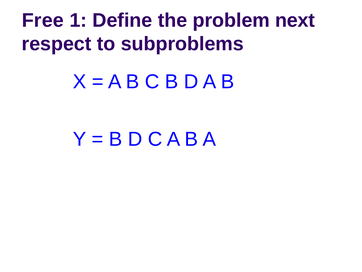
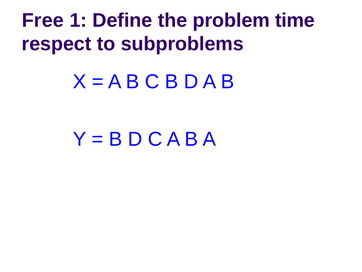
next: next -> time
